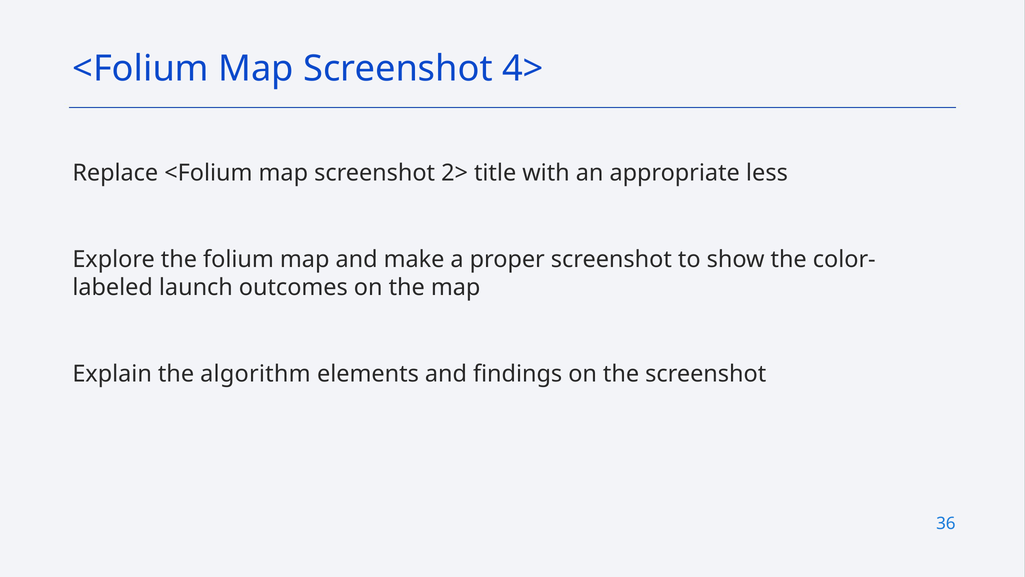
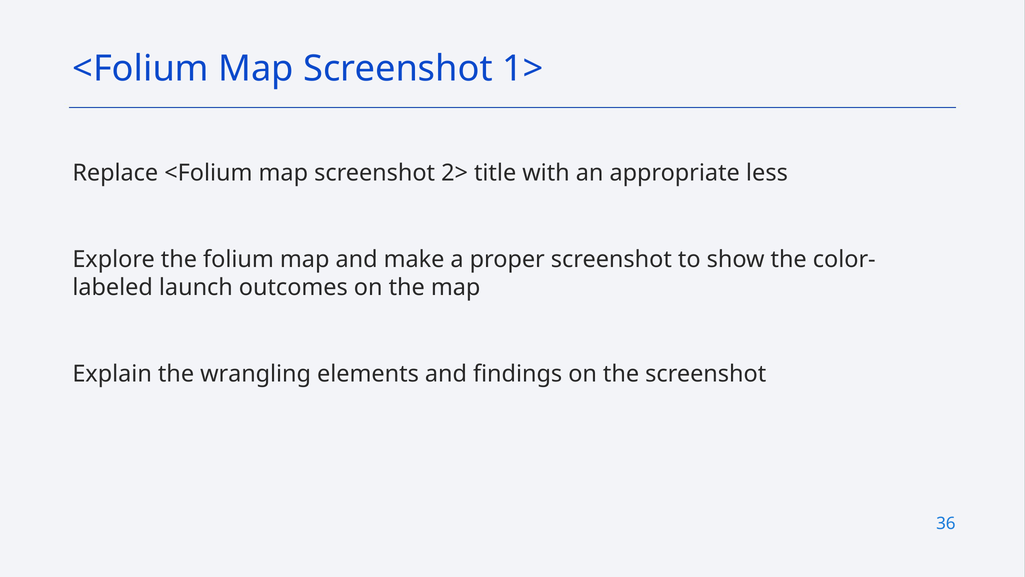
4>: 4> -> 1>
algorithm: algorithm -> wrangling
